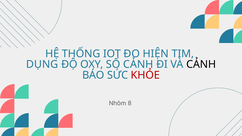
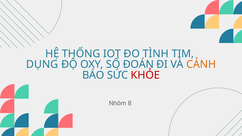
HIỆN: HIỆN -> TÌNH
SỐ CẢNH: CẢNH -> ĐOÁN
CẢNH at (201, 64) colour: black -> orange
